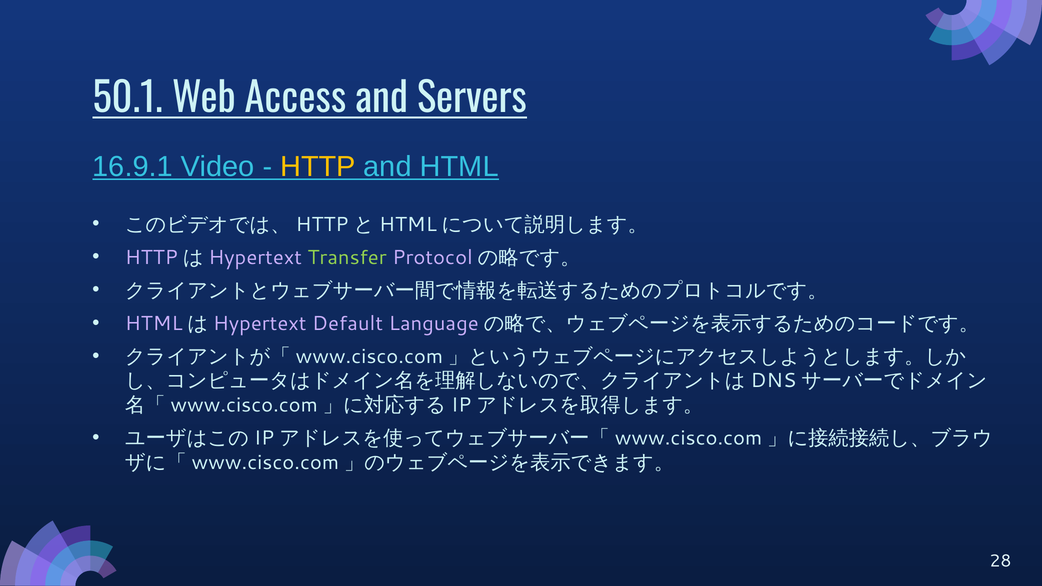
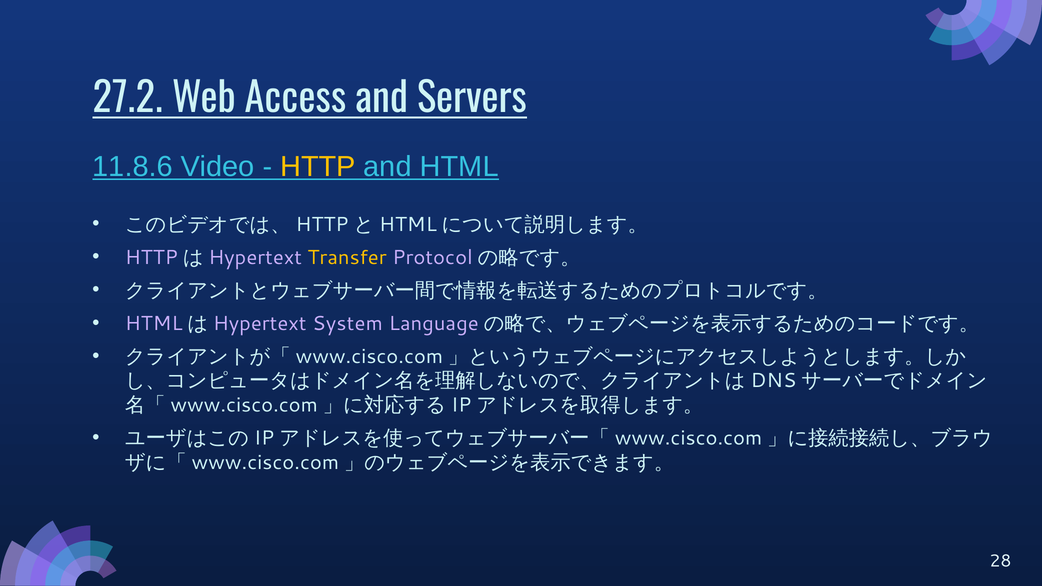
50.1: 50.1 -> 27.2
16.9.1: 16.9.1 -> 11.8.6
Transfer colour: light green -> yellow
Default: Default -> System
